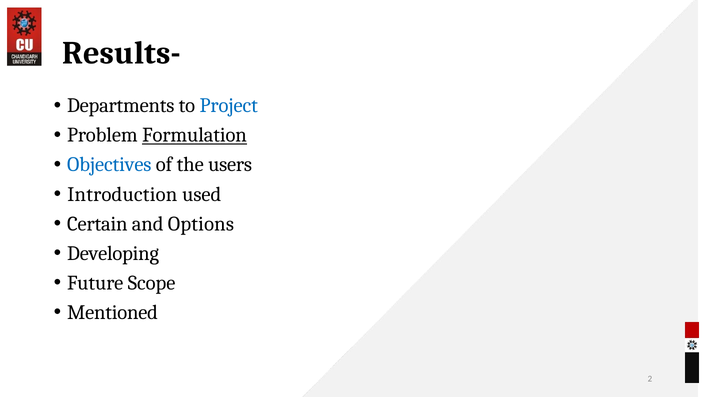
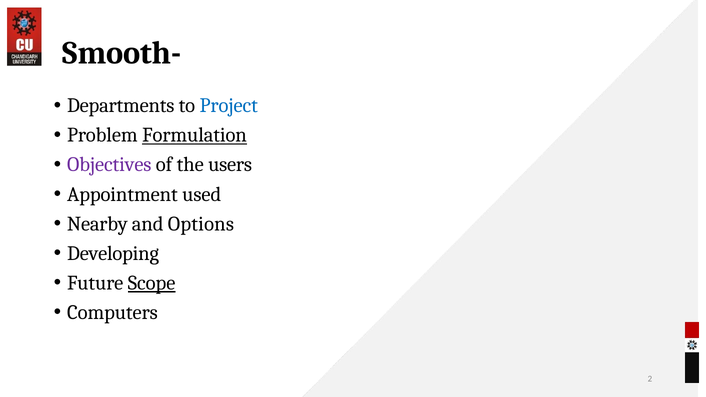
Results-: Results- -> Smooth-
Objectives colour: blue -> purple
Introduction: Introduction -> Appointment
Certain: Certain -> Nearby
Scope underline: none -> present
Mentioned: Mentioned -> Computers
